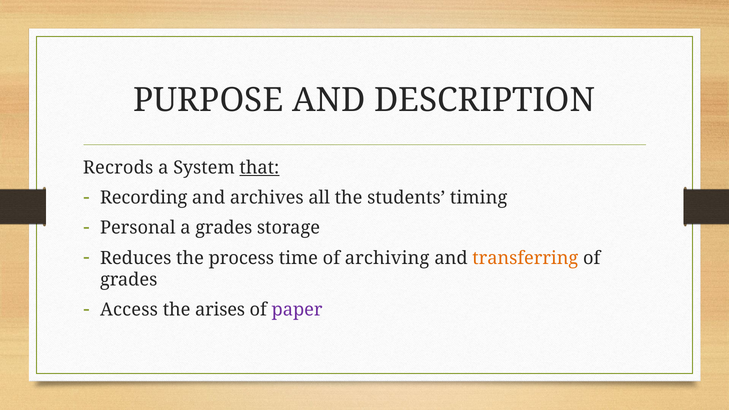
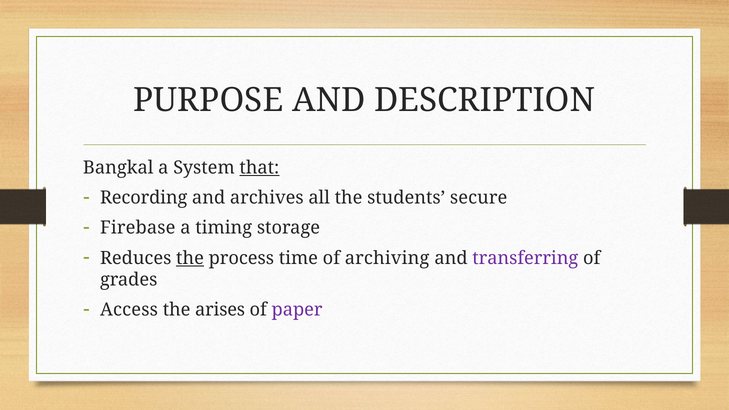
Recrods: Recrods -> Bangkal
timing: timing -> secure
Personal: Personal -> Firebase
a grades: grades -> timing
the at (190, 258) underline: none -> present
transferring colour: orange -> purple
